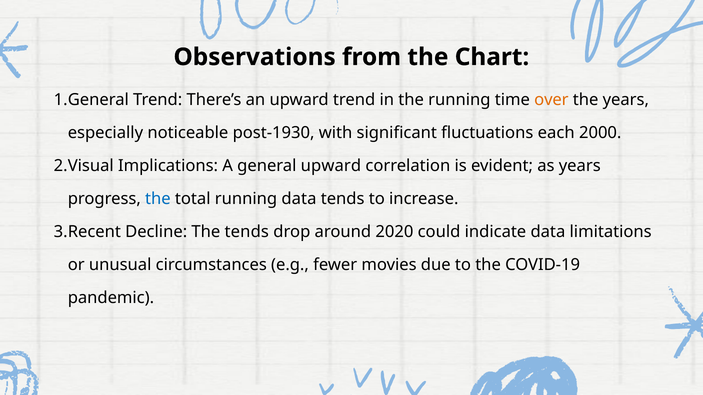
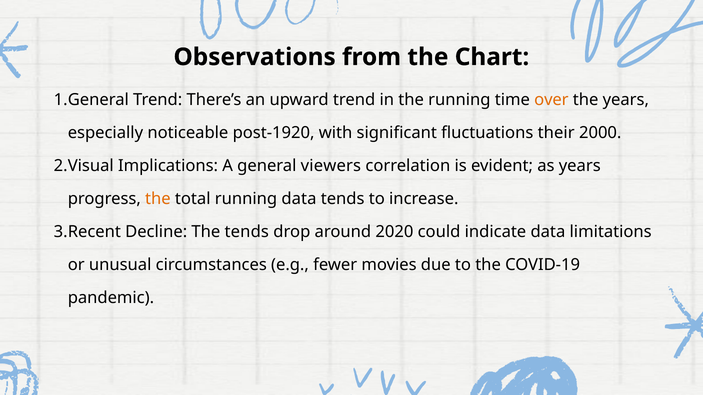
post-1930: post-1930 -> post-1920
each: each -> their
general upward: upward -> viewers
the at (158, 199) colour: blue -> orange
